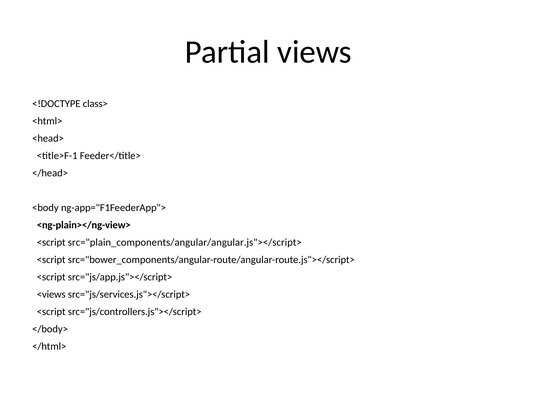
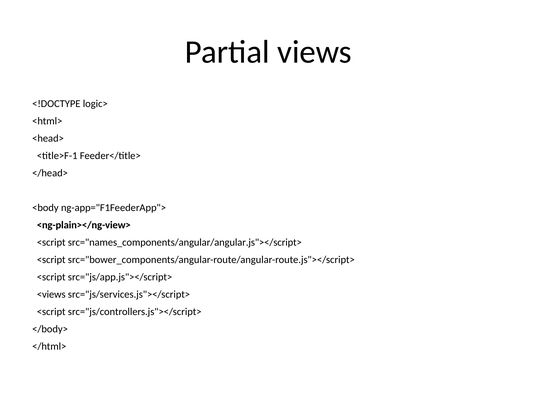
class>: class> -> logic>
src="plain_components/angular/angular.js"></script>: src="plain_components/angular/angular.js"></script> -> src="names_components/angular/angular.js"></script>
